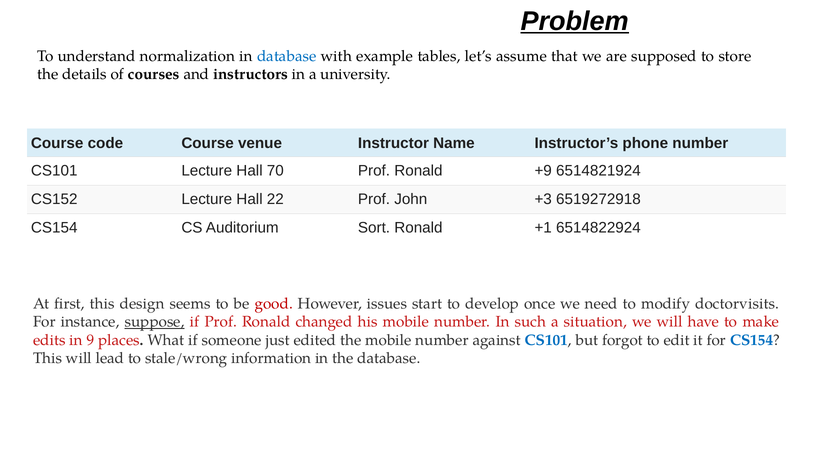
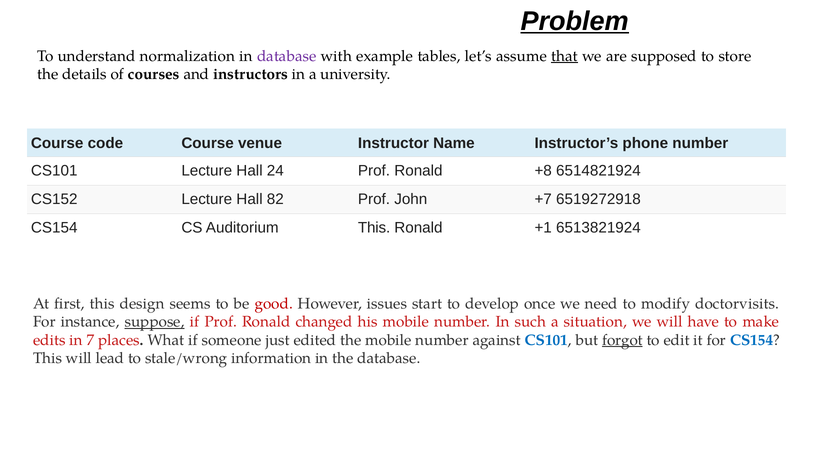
database at (287, 56) colour: blue -> purple
that underline: none -> present
70: 70 -> 24
+9: +9 -> +8
22: 22 -> 82
+3: +3 -> +7
Auditorium Sort: Sort -> This
6514822924: 6514822924 -> 6513821924
9: 9 -> 7
forgot underline: none -> present
